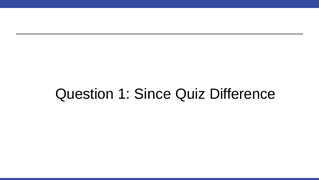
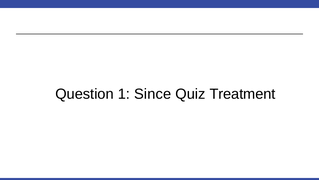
Difference: Difference -> Treatment
